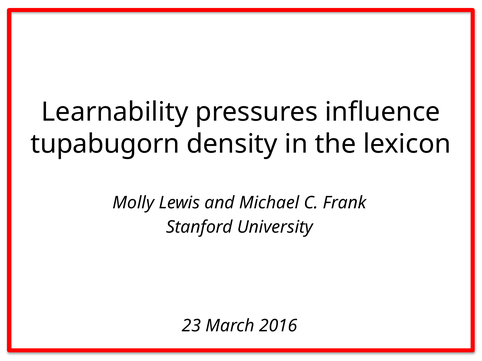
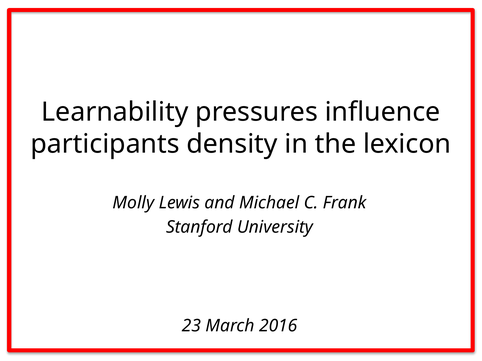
tupabugorn: tupabugorn -> participants
